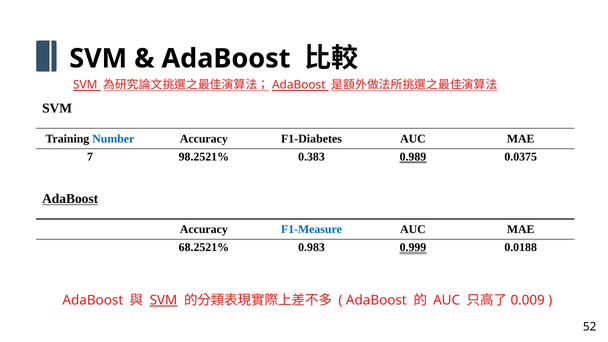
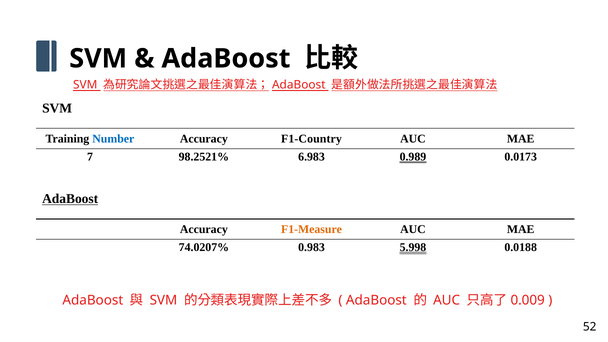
F1-Diabetes: F1-Diabetes -> F1-Country
0.383: 0.383 -> 6.983
0.0375: 0.0375 -> 0.0173
F1-Measure colour: blue -> orange
68.2521%: 68.2521% -> 74.0207%
0.999: 0.999 -> 5.998
SVM at (163, 300) underline: present -> none
